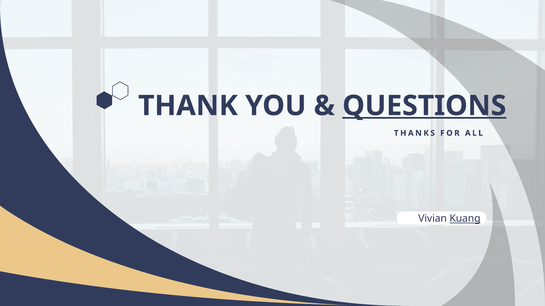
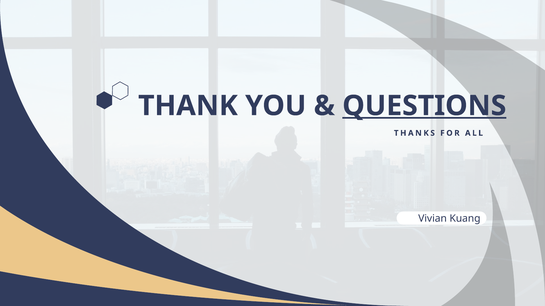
Kuang underline: present -> none
